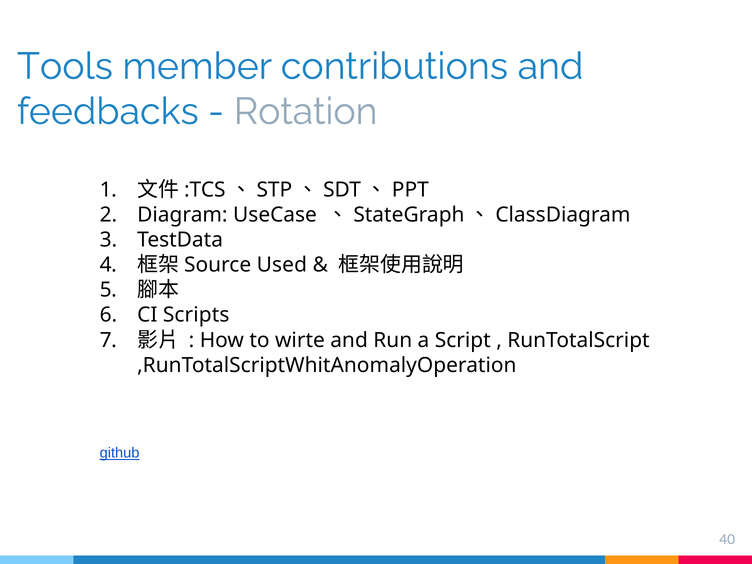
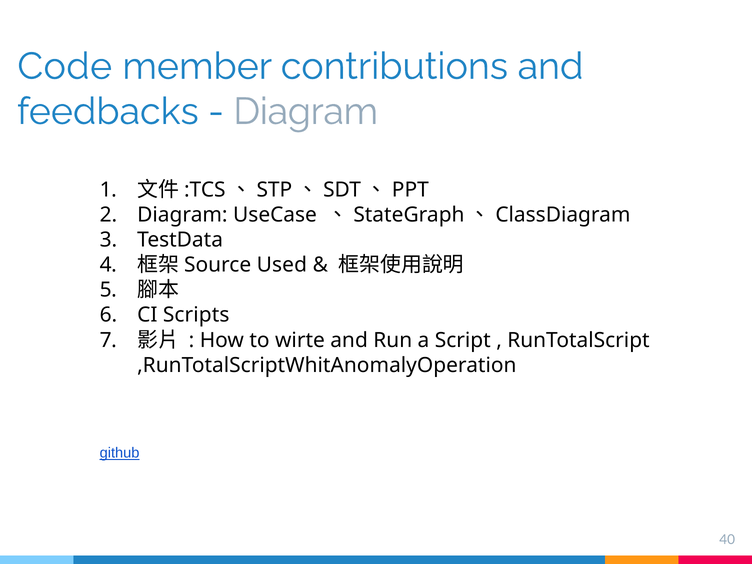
Tools: Tools -> Code
Rotation at (306, 112): Rotation -> Diagram
